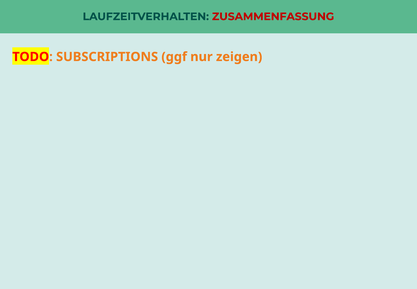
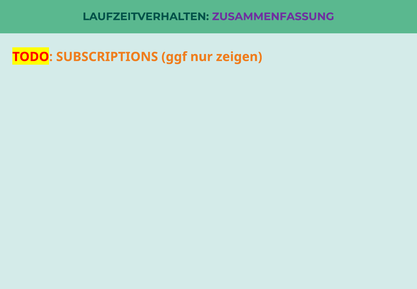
ZUSAMMENFASSUNG colour: red -> purple
